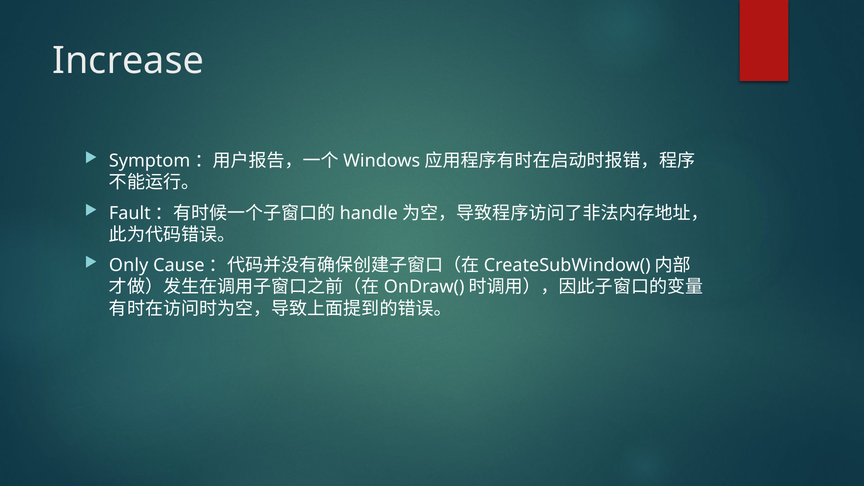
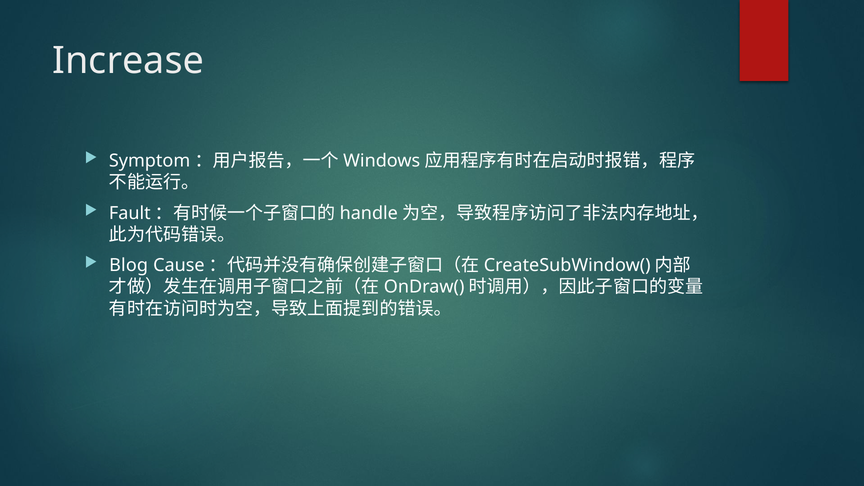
Only: Only -> Blog
